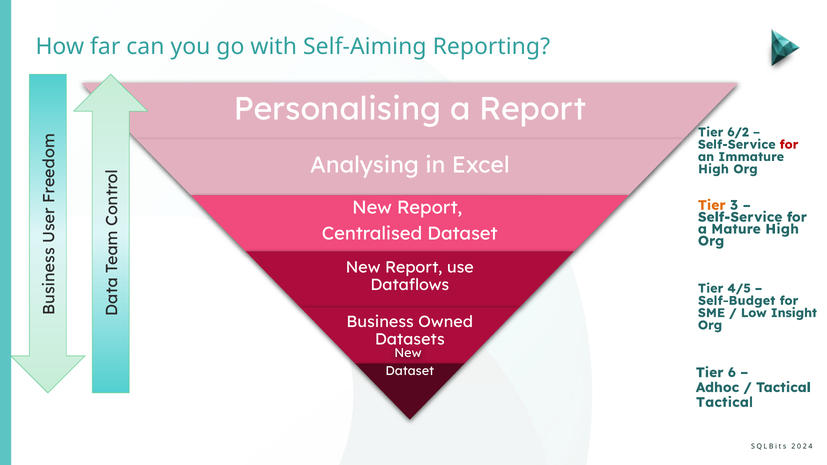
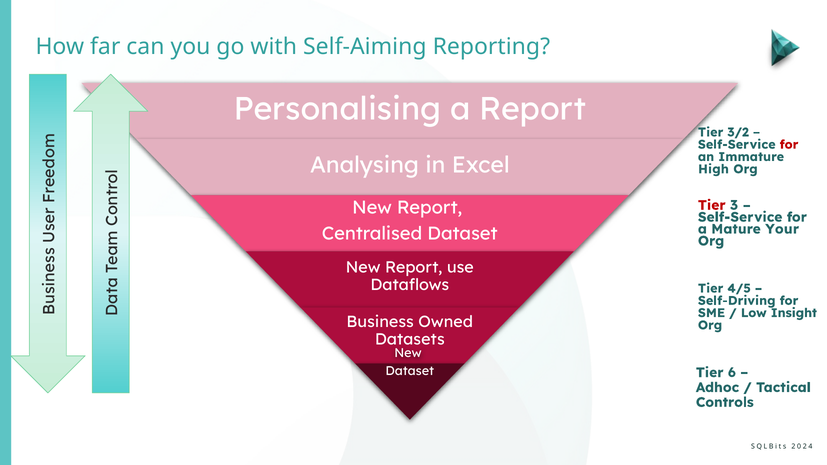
6/2: 6/2 -> 3/2
Tier at (712, 205) colour: orange -> red
Mature High: High -> Your
Self-Budget: Self-Budget -> Self-Driving
Tactical at (725, 403): Tactical -> Controls
